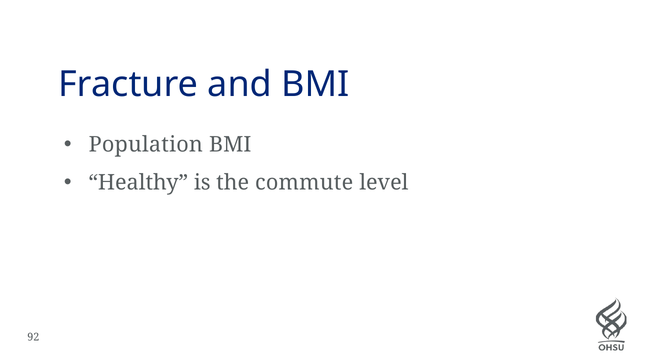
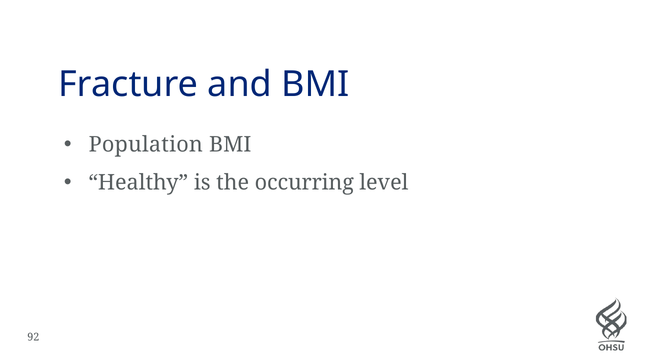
commute: commute -> occurring
